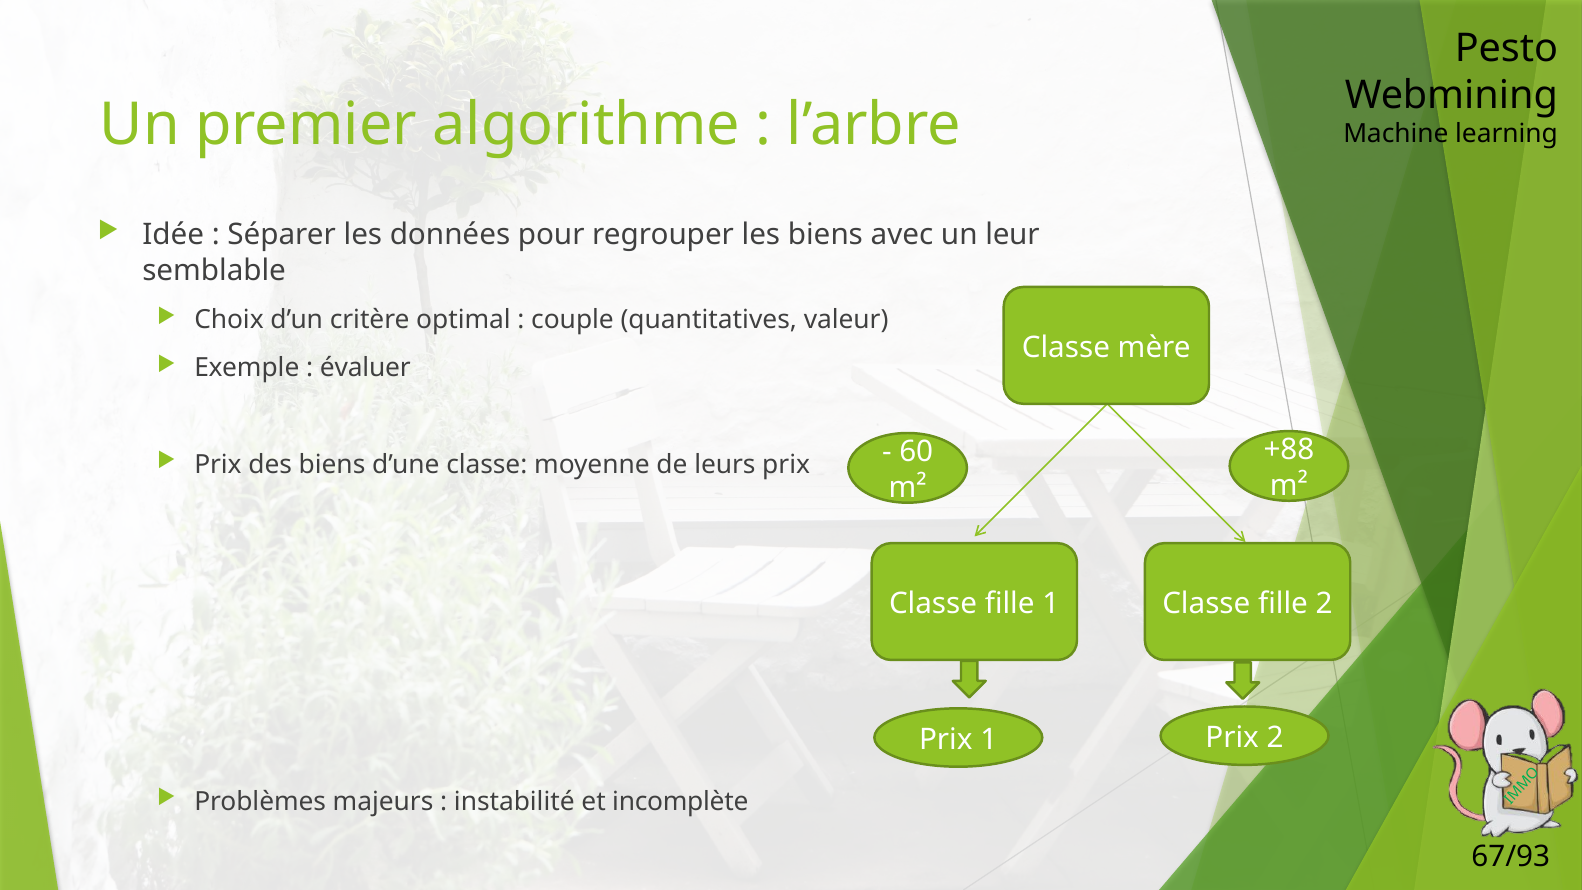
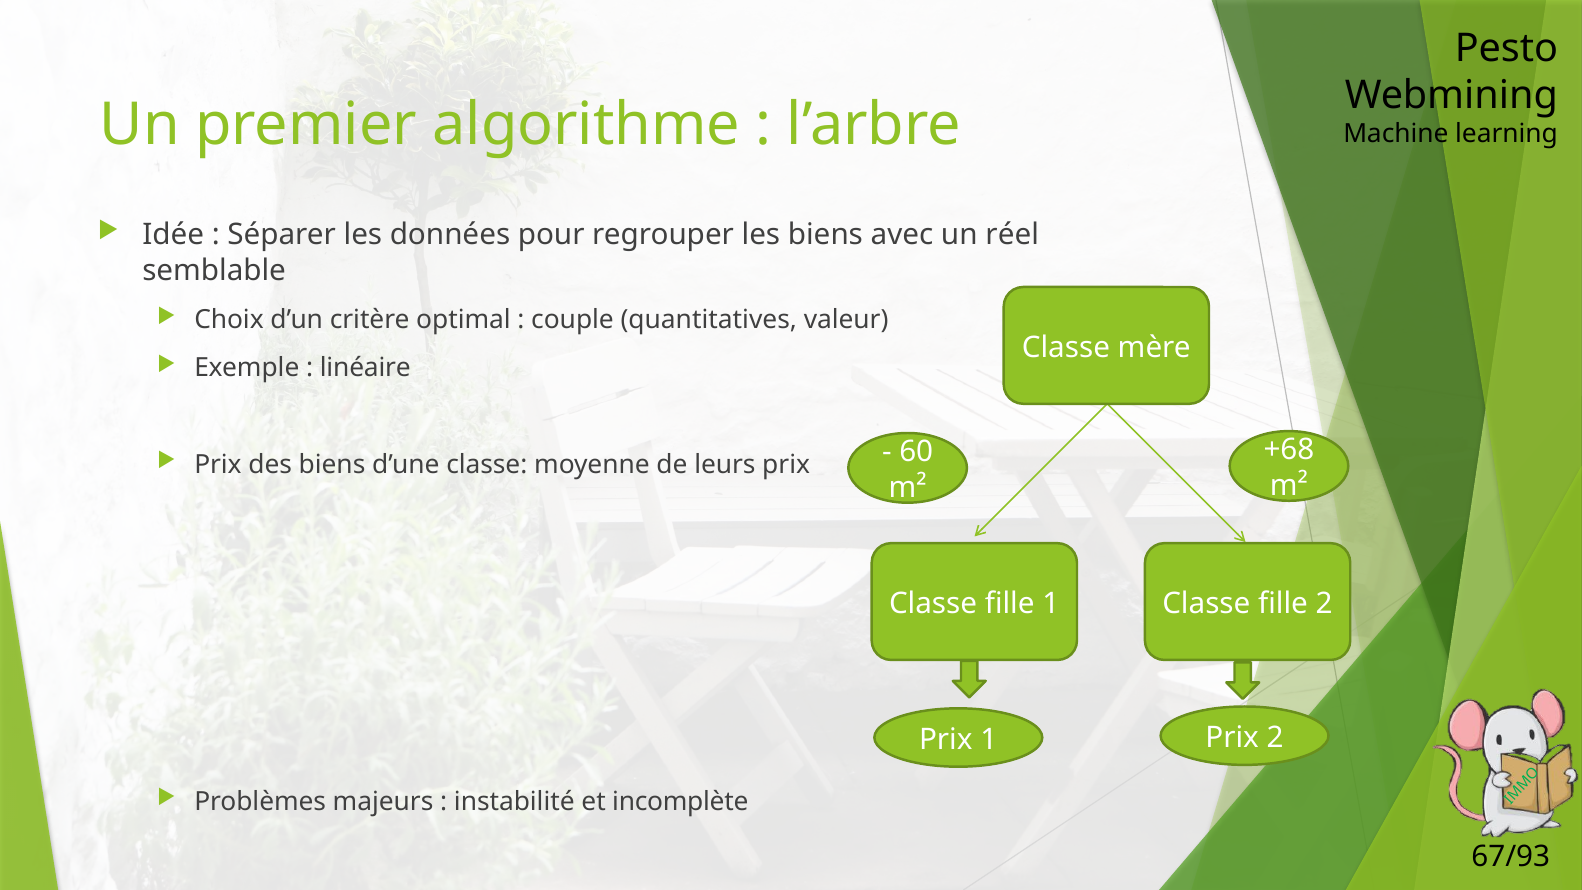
leur: leur -> réel
évaluer: évaluer -> linéaire
+88: +88 -> +68
